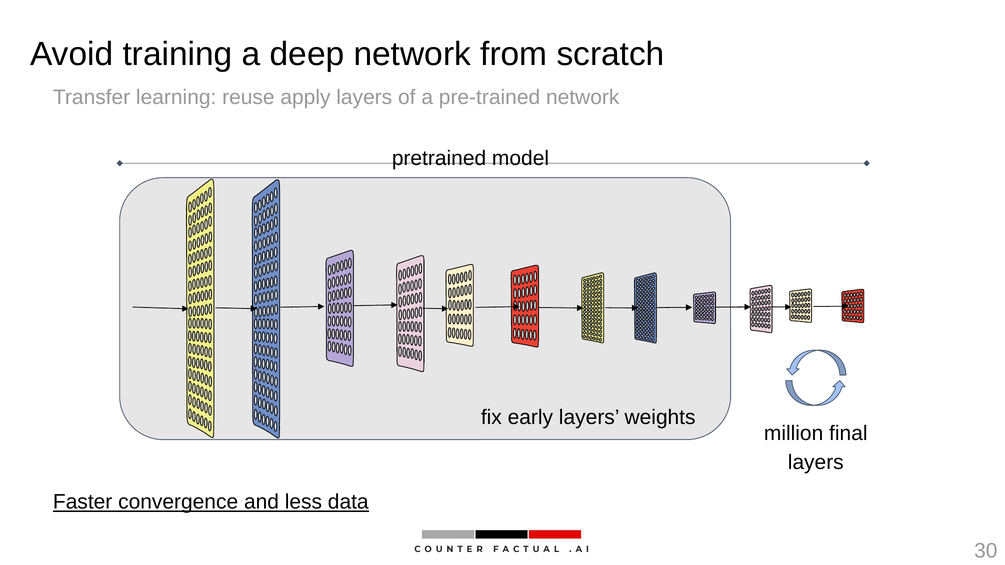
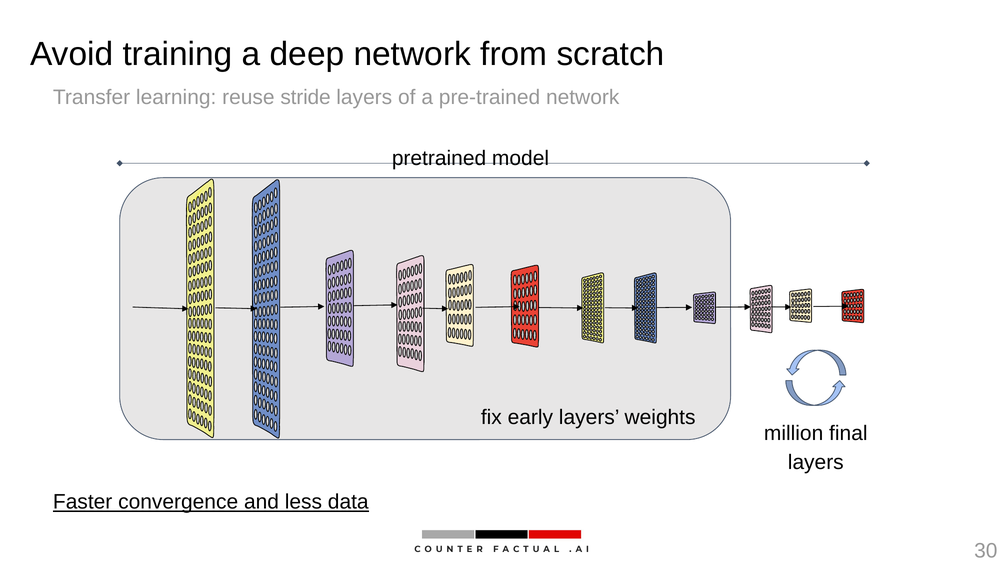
apply: apply -> stride
